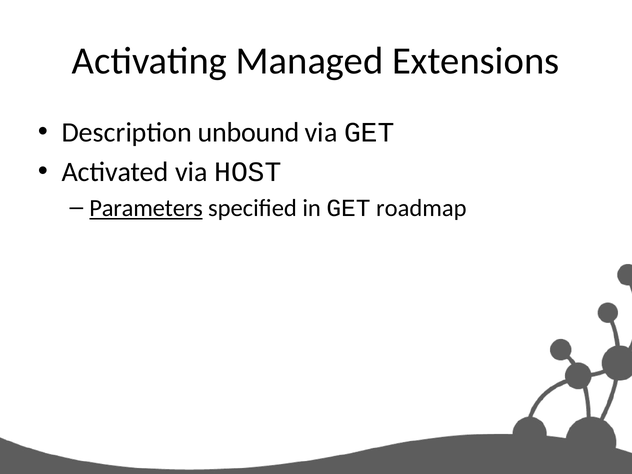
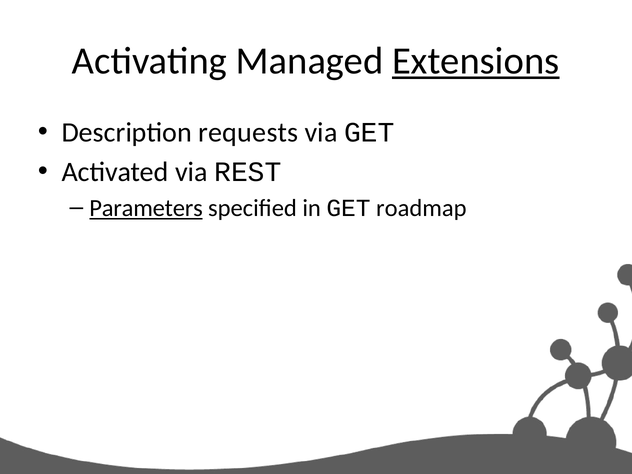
Extensions underline: none -> present
unbound: unbound -> requests
HOST: HOST -> REST
